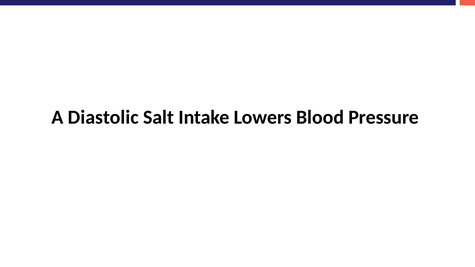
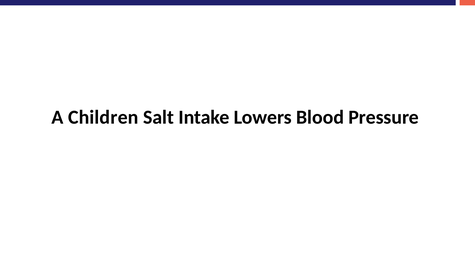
Diastolic: Diastolic -> Children
